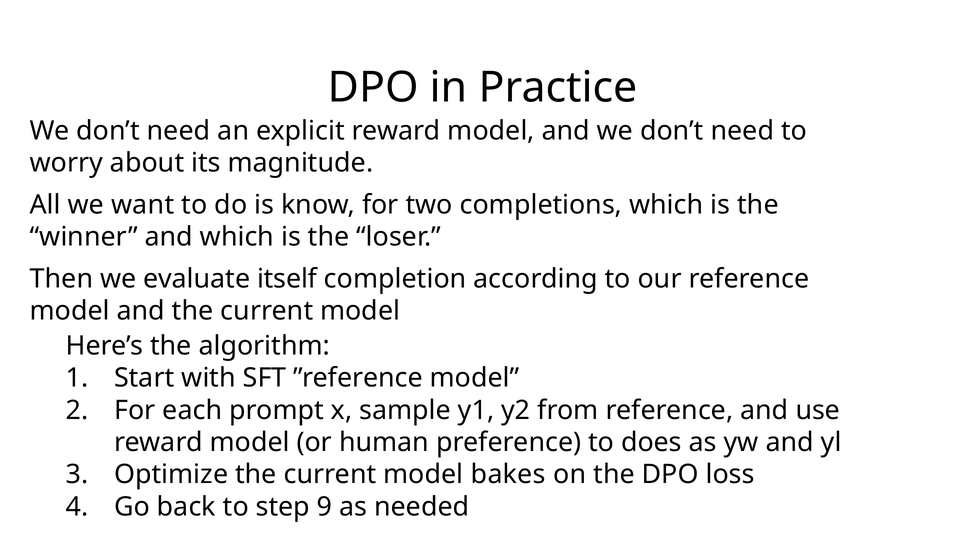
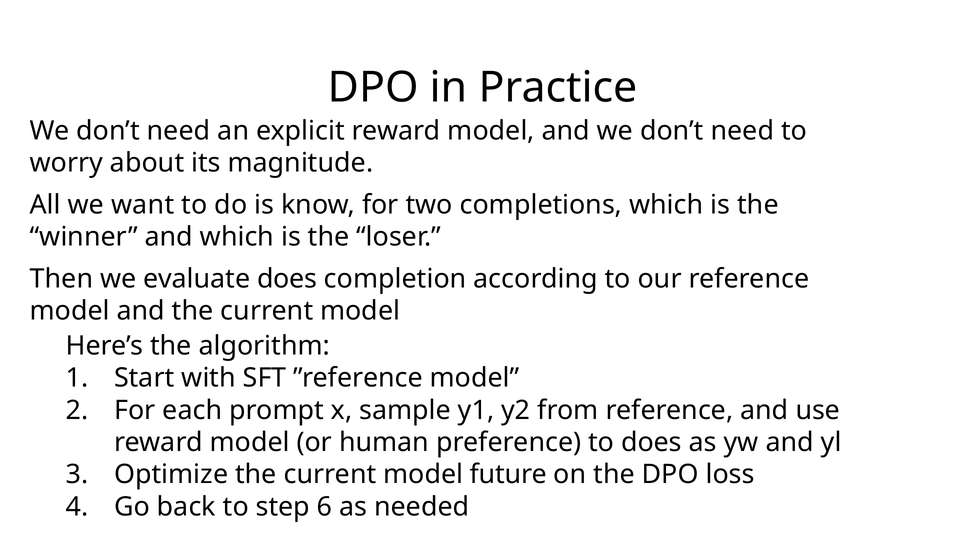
evaluate itself: itself -> does
bakes: bakes -> future
9: 9 -> 6
